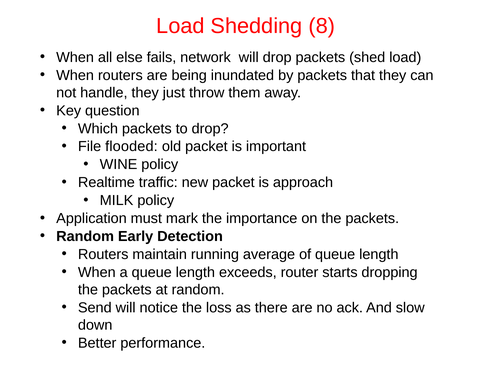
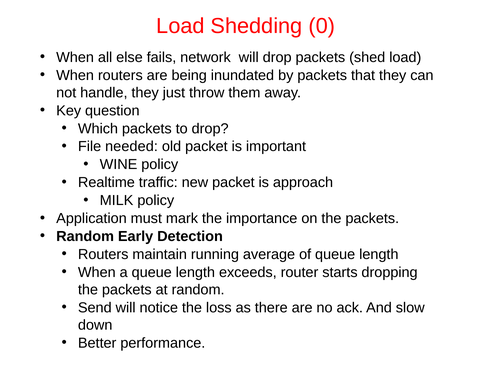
8: 8 -> 0
flooded: flooded -> needed
